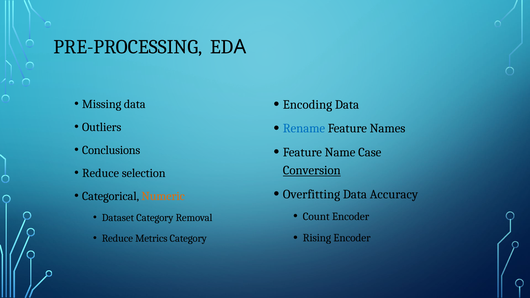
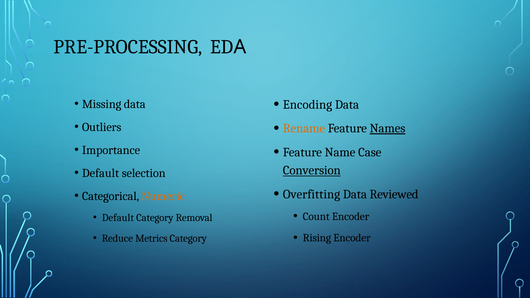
Rename colour: blue -> orange
Names underline: none -> present
Conclusions: Conclusions -> Importance
Reduce at (101, 173): Reduce -> Default
Accuracy: Accuracy -> Reviewed
Dataset at (118, 218): Dataset -> Default
